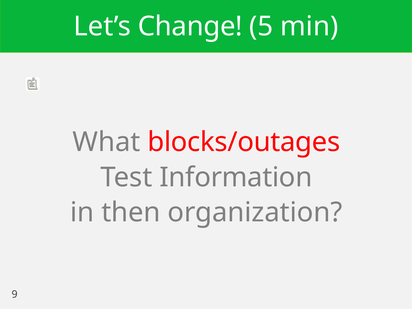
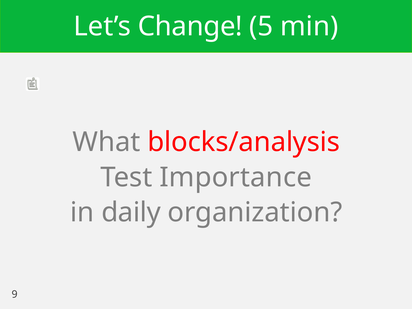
blocks/outages: blocks/outages -> blocks/analysis
Information: Information -> Importance
then: then -> daily
